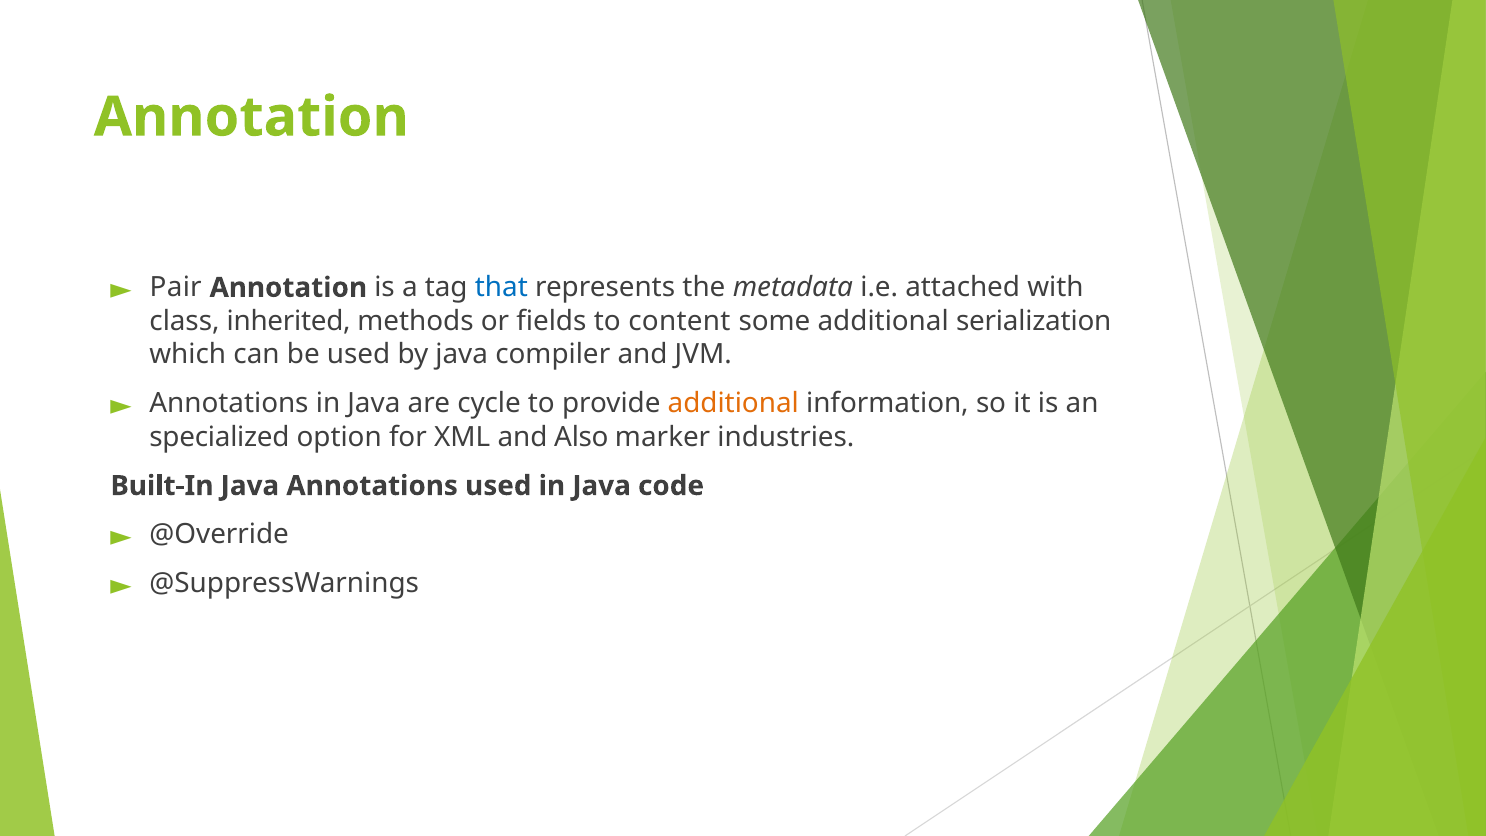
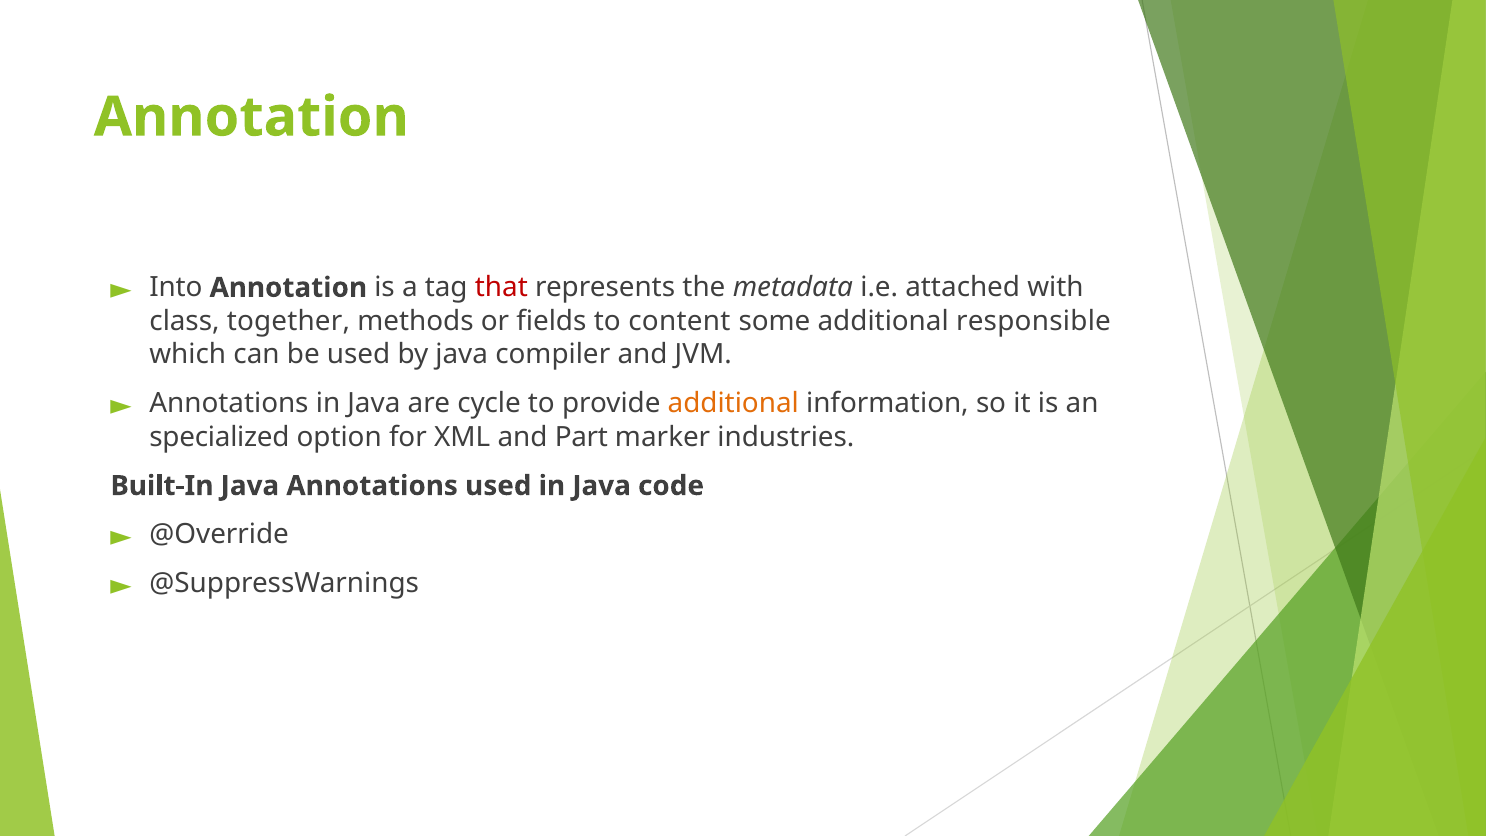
Pair: Pair -> Into
that colour: blue -> red
inherited: inherited -> together
serialization: serialization -> responsible
Also: Also -> Part
